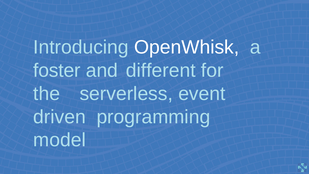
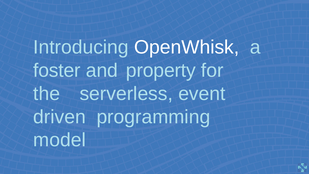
different: different -> property
